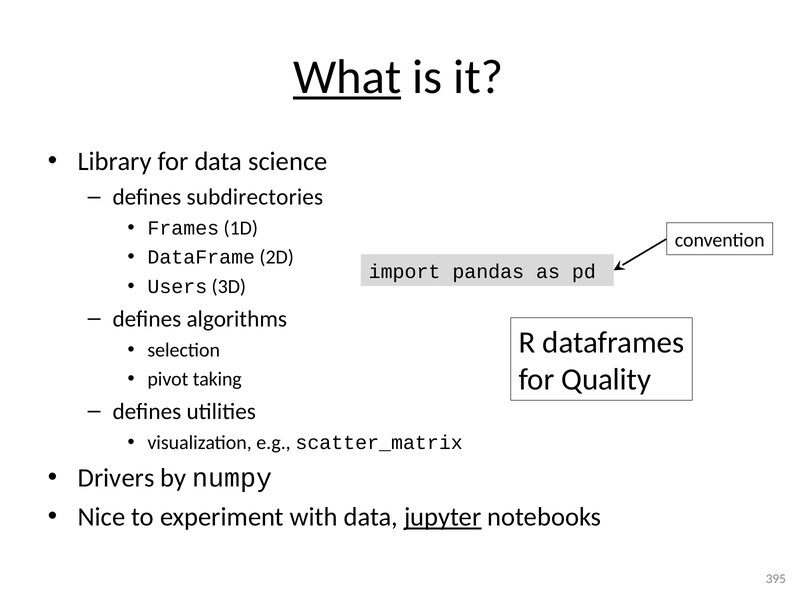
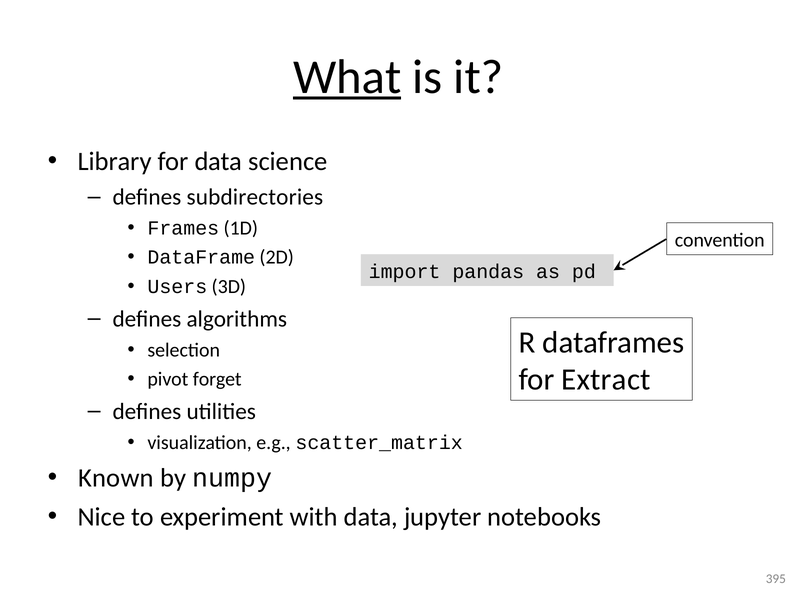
Quality: Quality -> Extract
taking: taking -> forget
Drivers: Drivers -> Known
jupyter underline: present -> none
